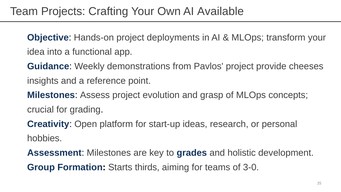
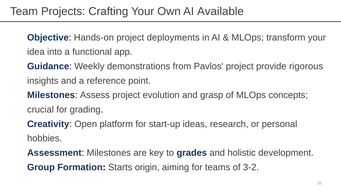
cheeses: cheeses -> rigorous
thirds: thirds -> origin
3-0: 3-0 -> 3-2
